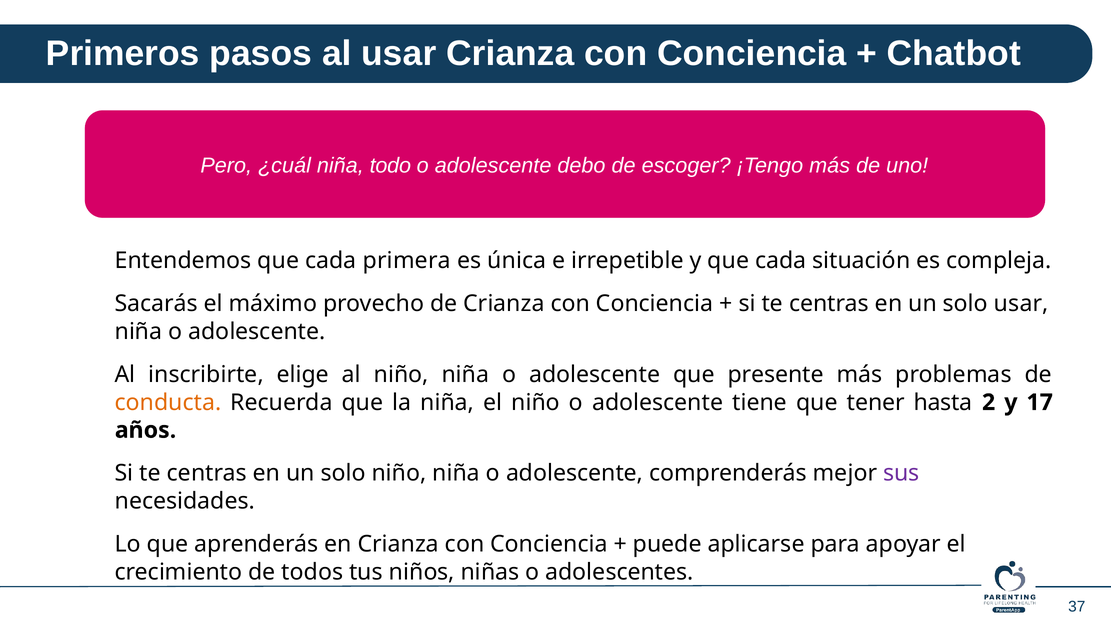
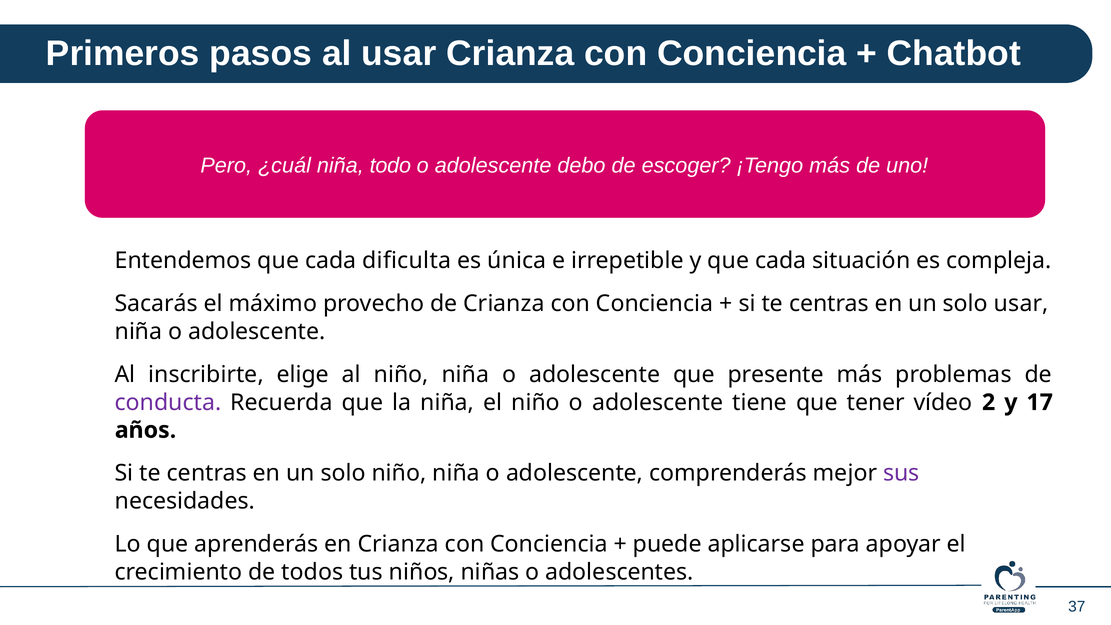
primera: primera -> dificulta
conducta colour: orange -> purple
hasta: hasta -> vídeo
